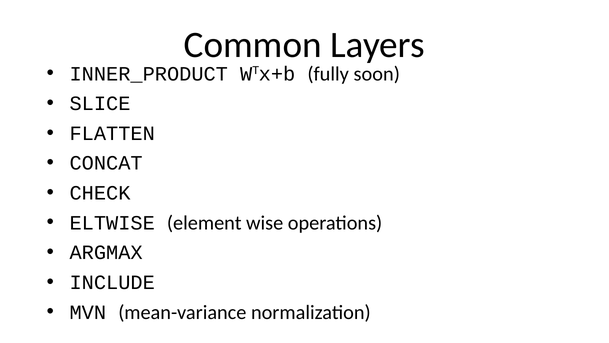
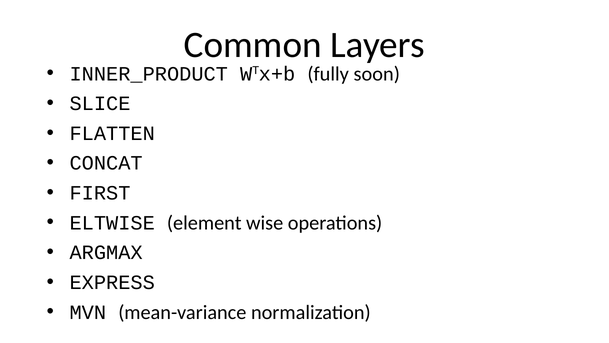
CHECK: CHECK -> FIRST
INCLUDE: INCLUDE -> EXPRESS
